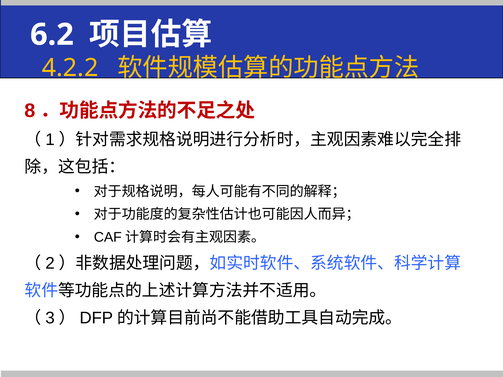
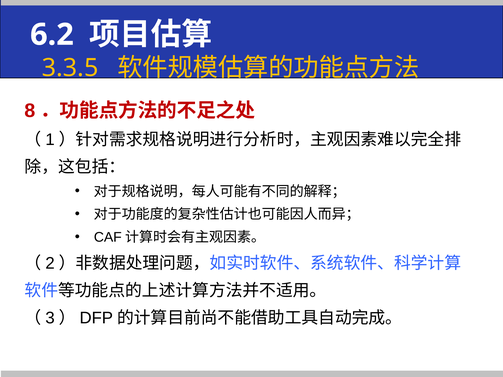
4.2.2: 4.2.2 -> 3.3.5
